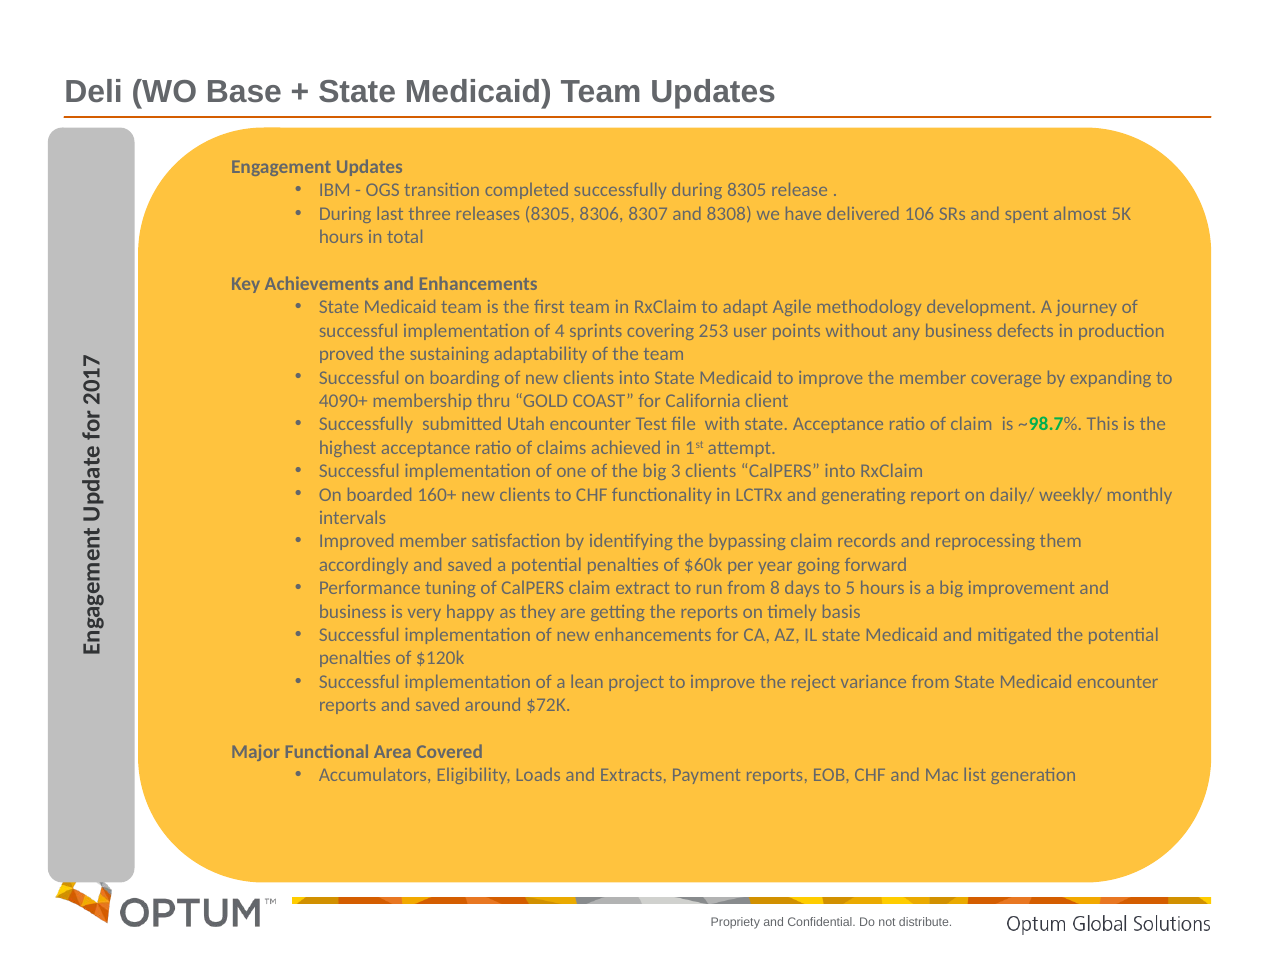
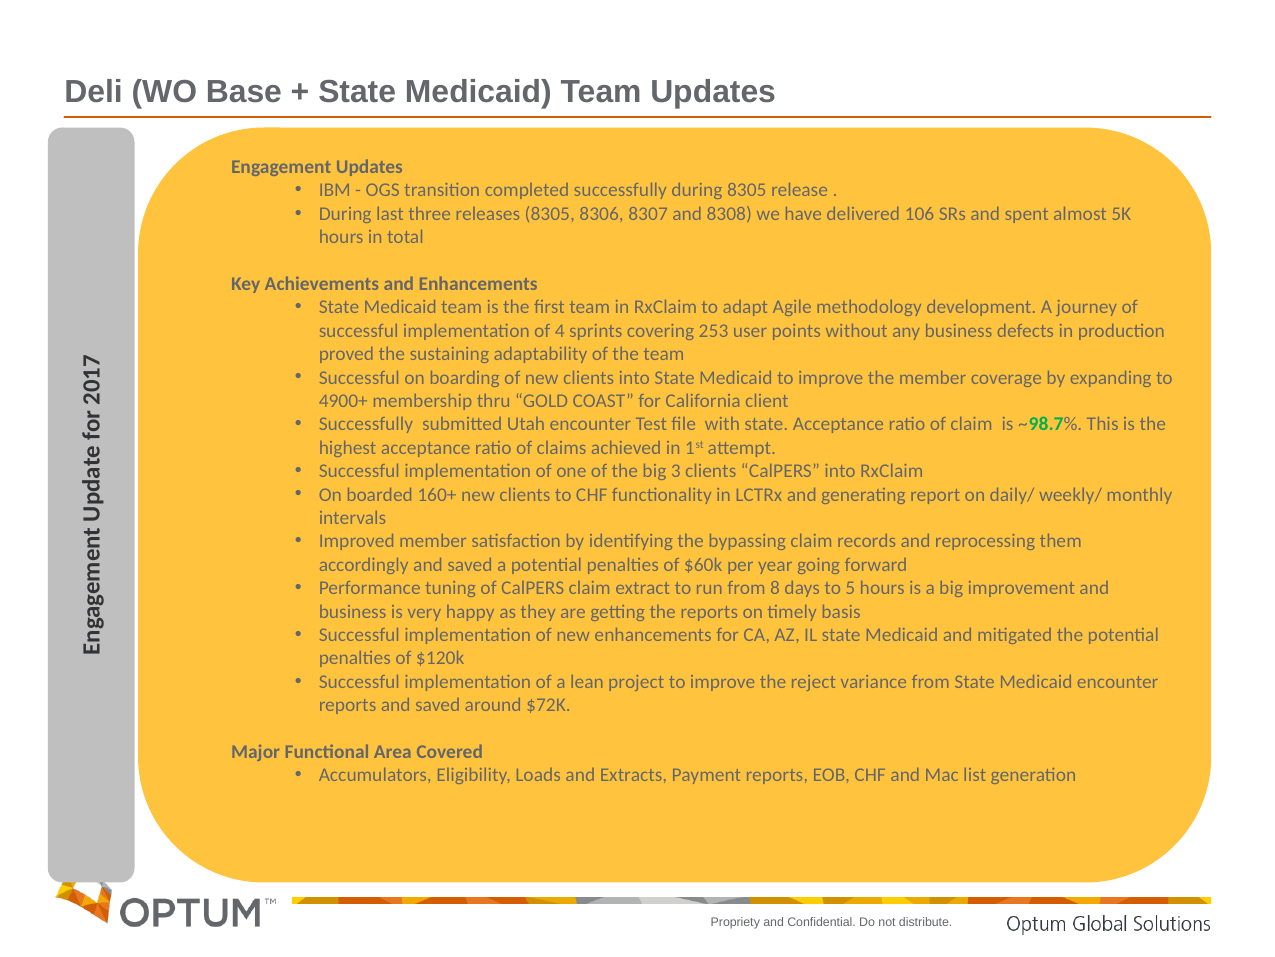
4090+: 4090+ -> 4900+
